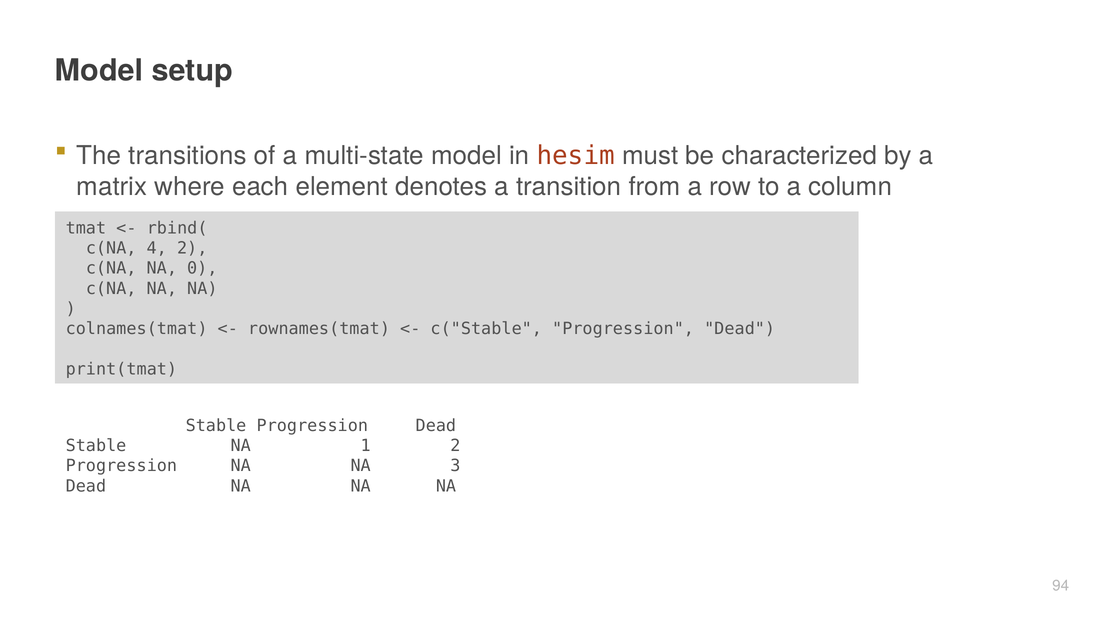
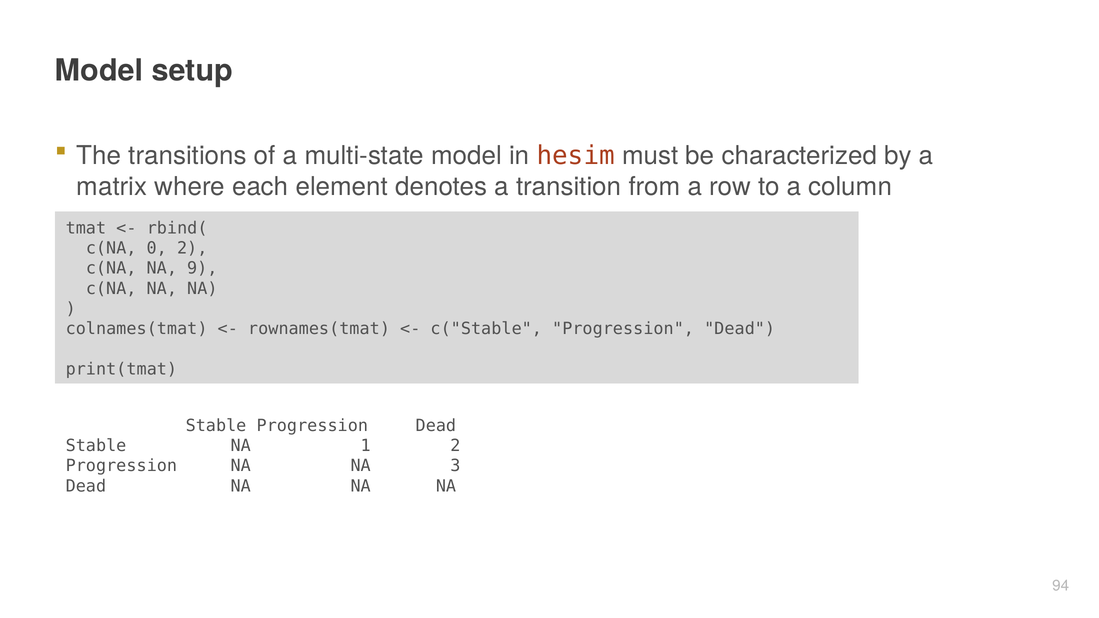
4: 4 -> 0
0: 0 -> 9
